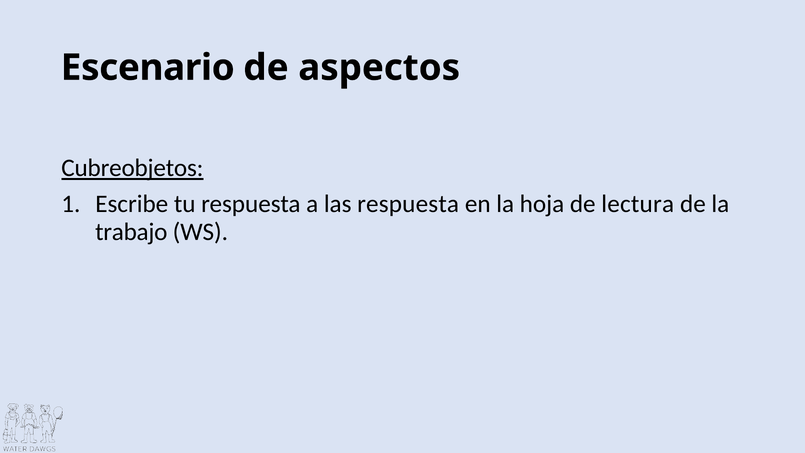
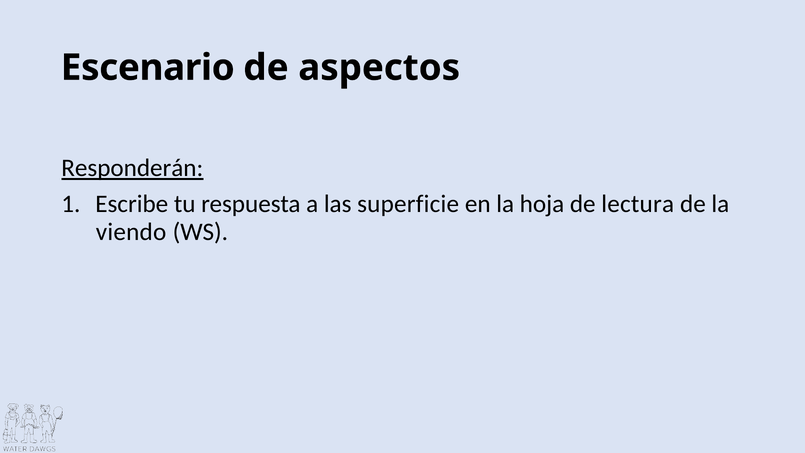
Cubreobjetos: Cubreobjetos -> Responderán
las respuesta: respuesta -> superficie
trabajo: trabajo -> viendo
